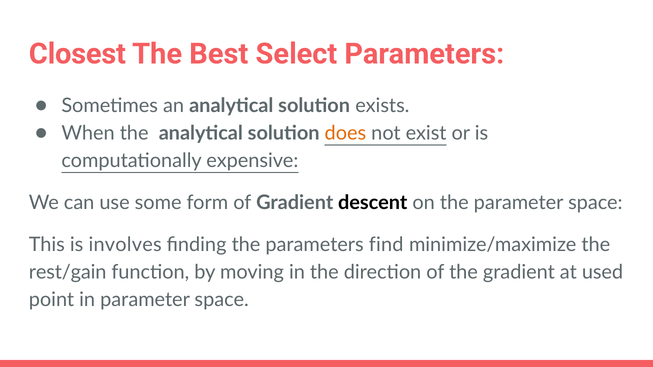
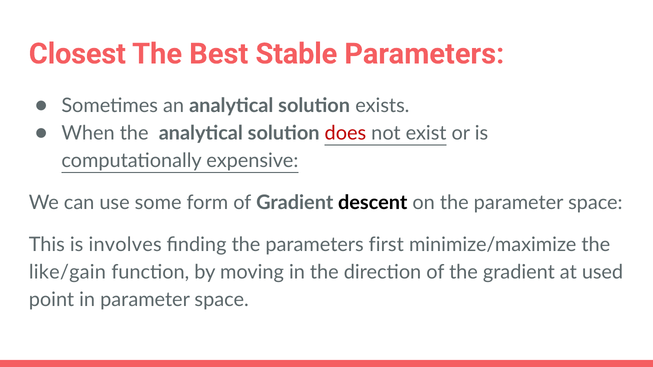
Select: Select -> Stable
does colour: orange -> red
find: find -> first
rest/gain: rest/gain -> like/gain
